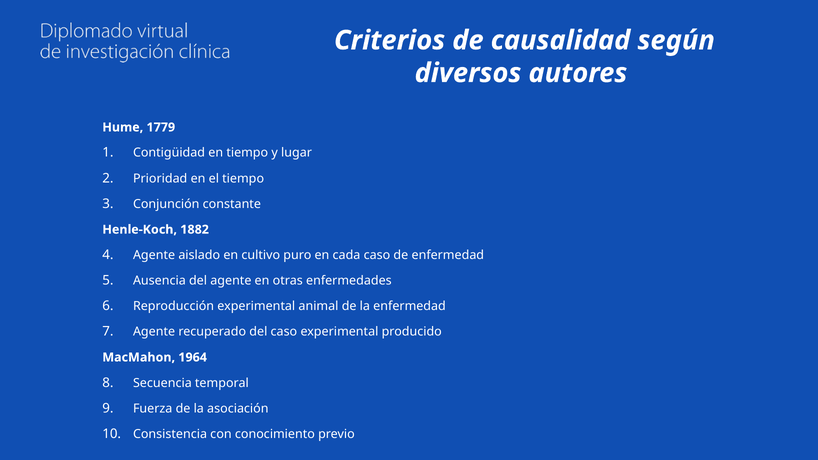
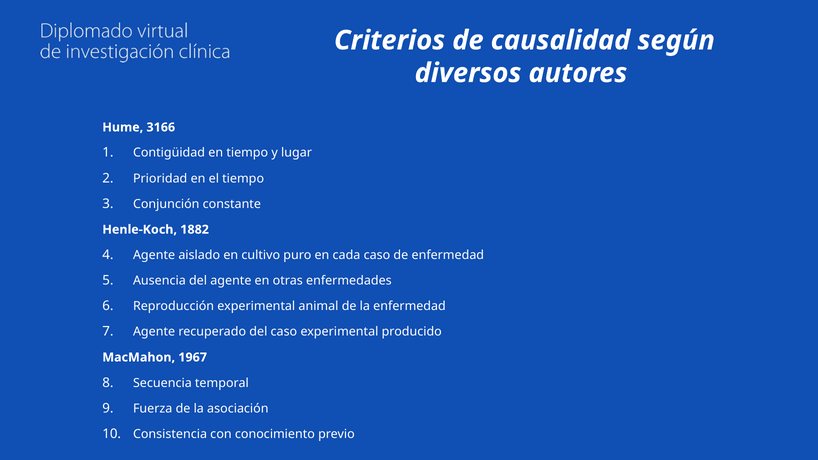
1779: 1779 -> 3166
1964: 1964 -> 1967
